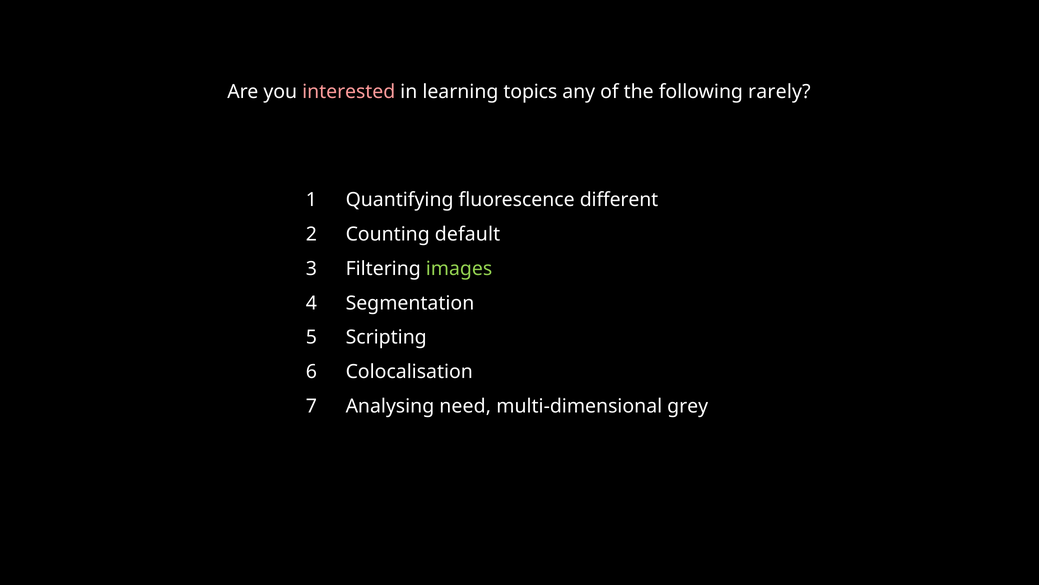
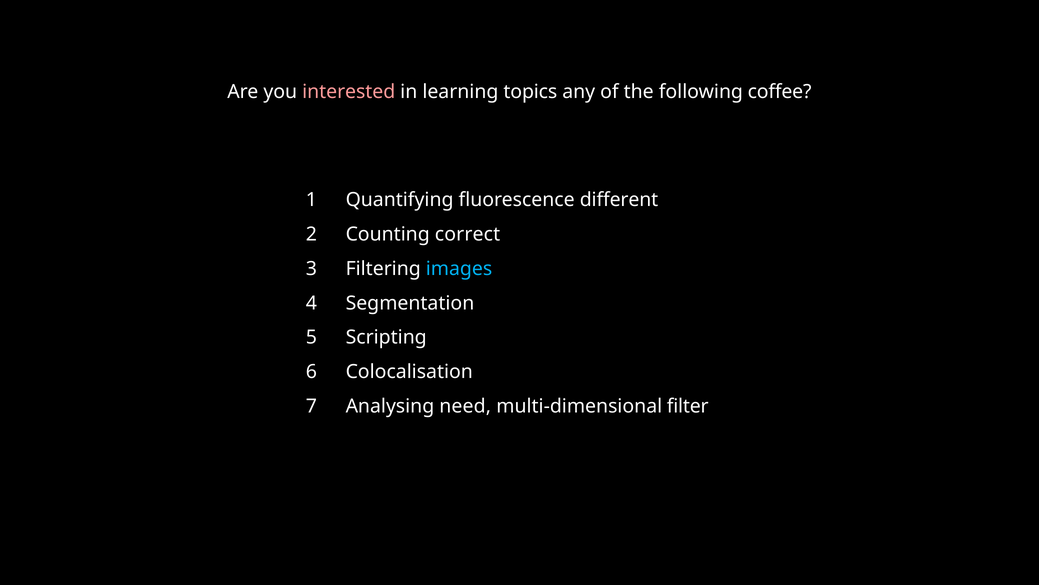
rarely: rarely -> coffee
default: default -> correct
images colour: light green -> light blue
grey: grey -> filter
